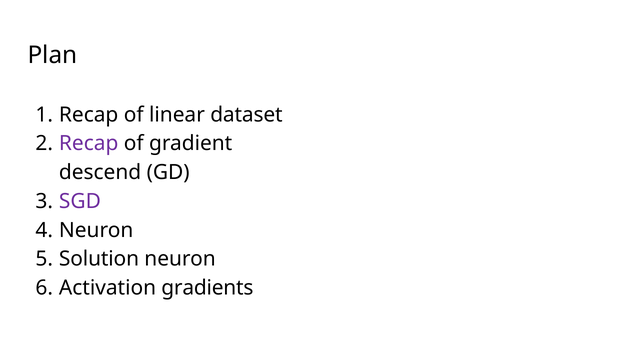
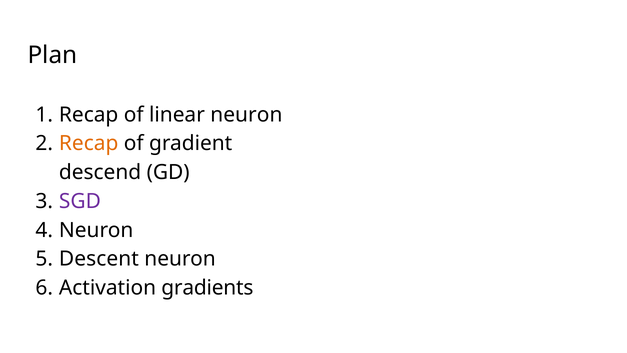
linear dataset: dataset -> neuron
Recap at (89, 143) colour: purple -> orange
Solution: Solution -> Descent
